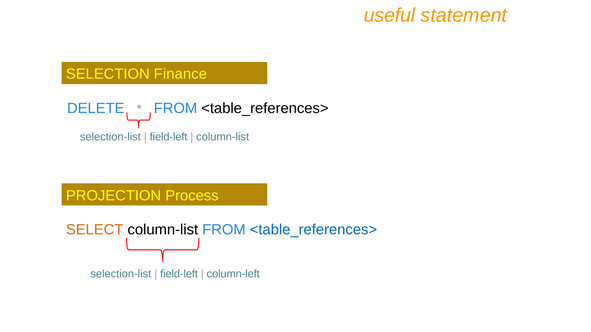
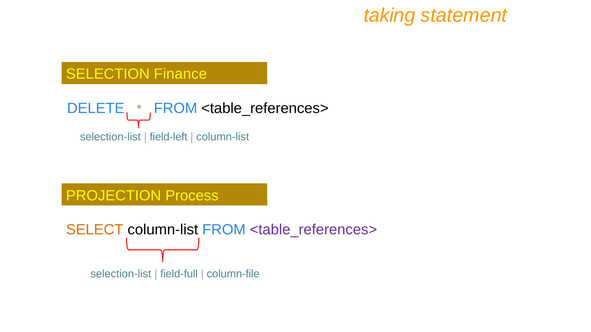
useful: useful -> taking
<table_references> at (313, 230) colour: blue -> purple
field-left at (179, 274): field-left -> field-full
column-left: column-left -> column-file
